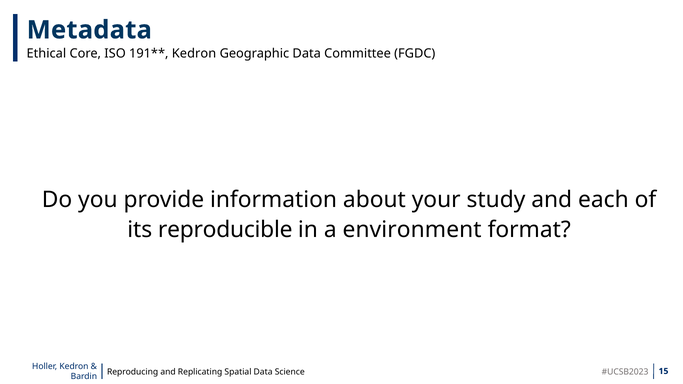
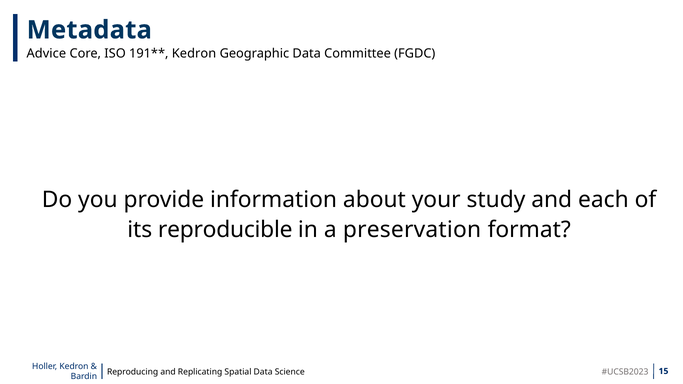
Ethical: Ethical -> Advice
environment: environment -> preservation
